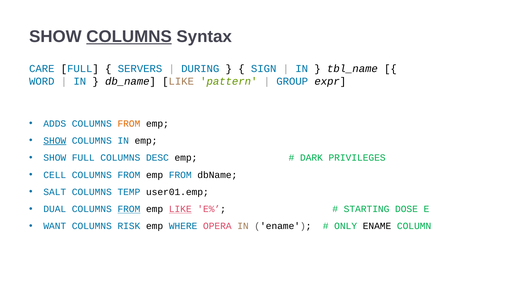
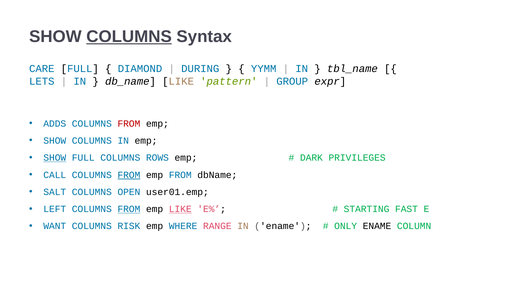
SERVERS: SERVERS -> DIAMOND
SIGN: SIGN -> YYMM
WORD: WORD -> LETS
FROM at (129, 124) colour: orange -> red
SHOW at (55, 141) underline: present -> none
SHOW at (55, 158) underline: none -> present
DESC: DESC -> ROWS
CELL: CELL -> CALL
FROM at (129, 175) underline: none -> present
TEMP: TEMP -> OPEN
DUAL: DUAL -> LEFT
DOSE: DOSE -> FAST
OPERA: OPERA -> RANGE
